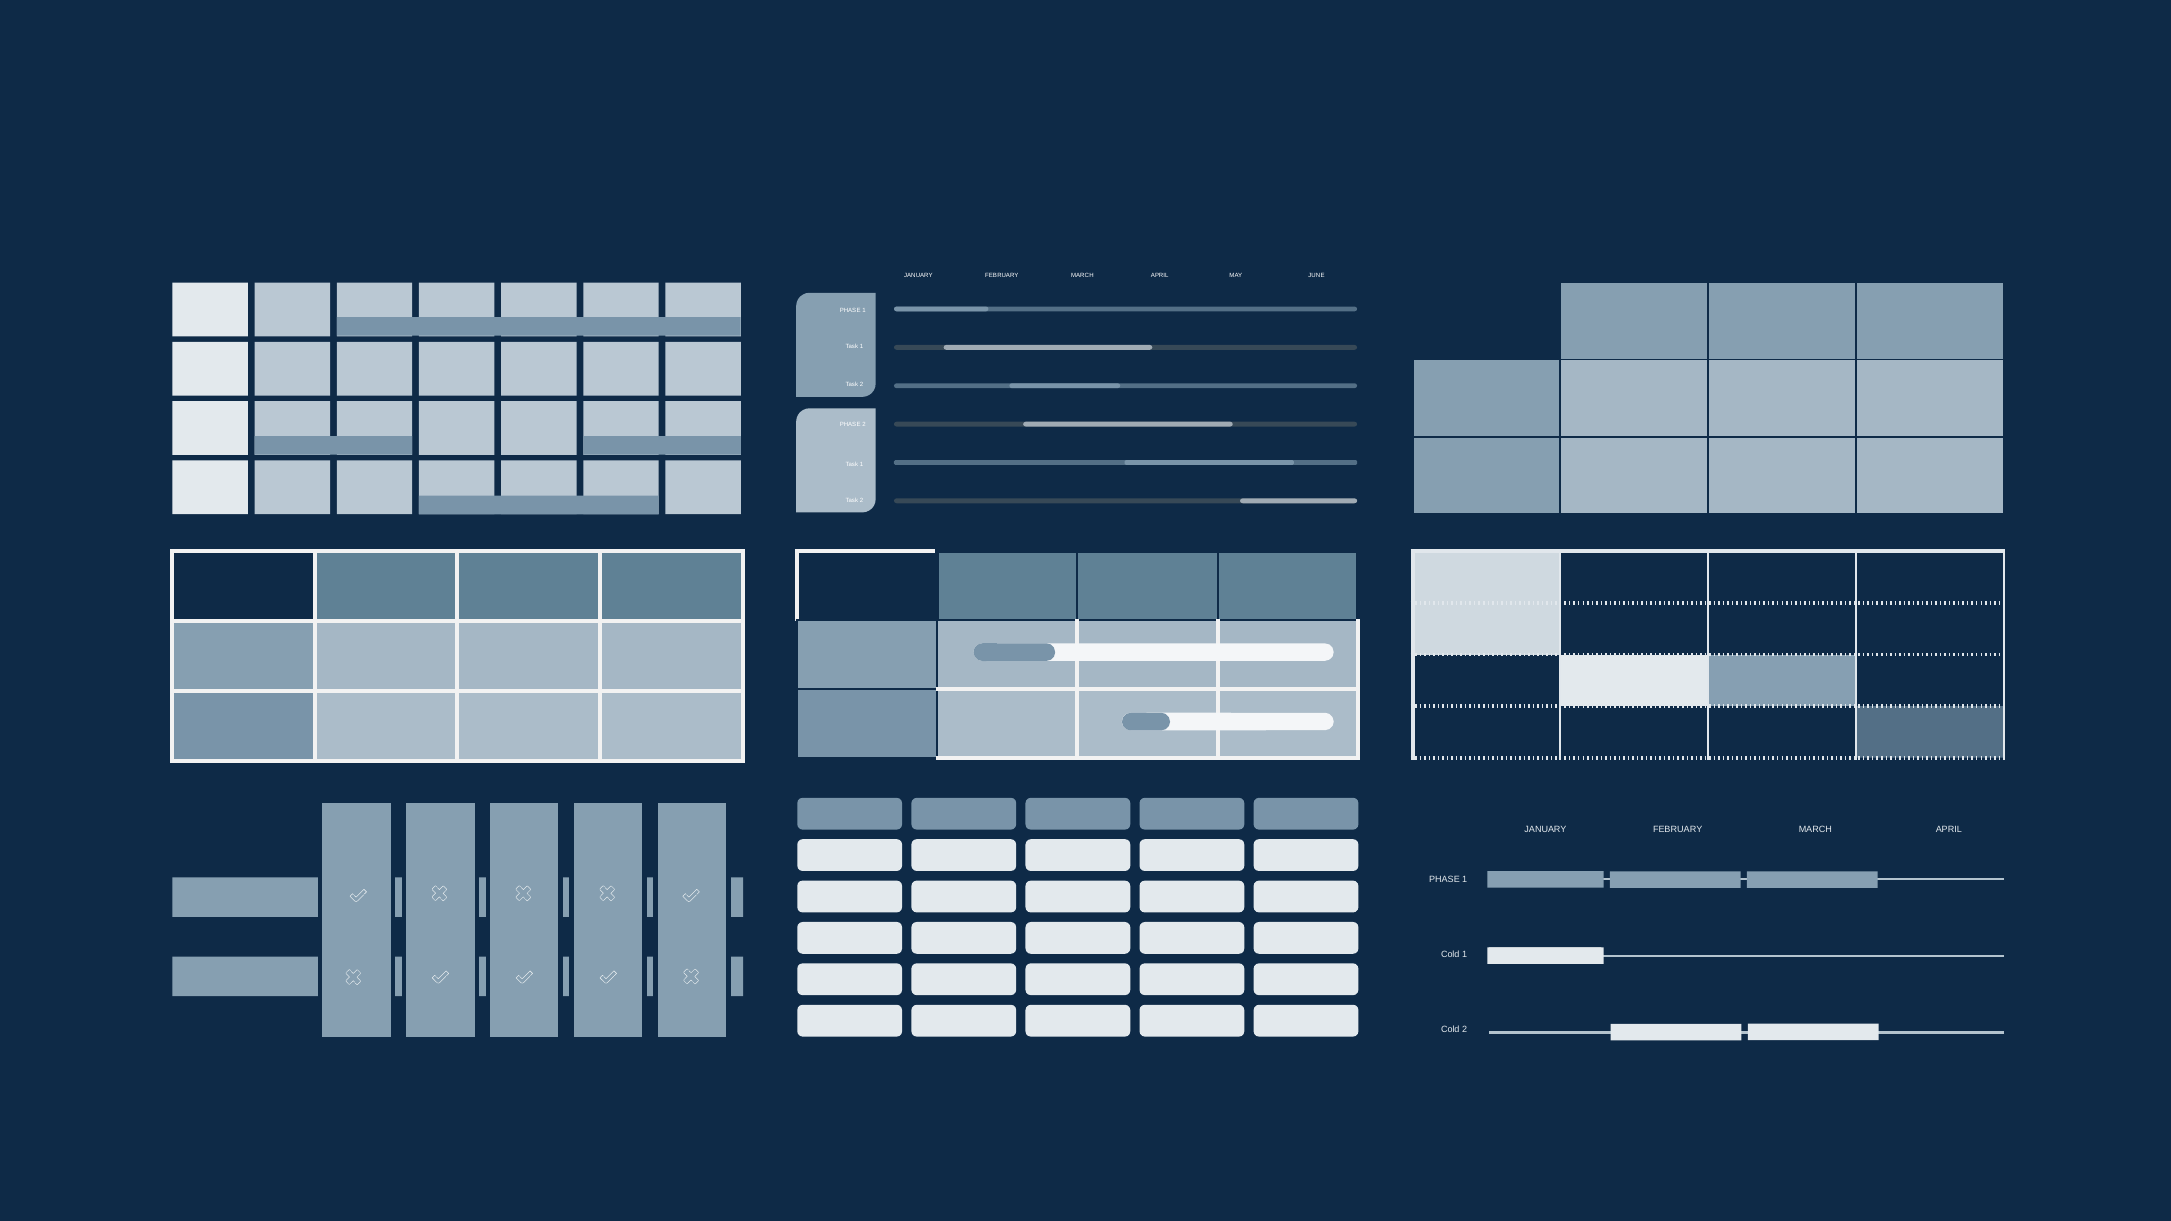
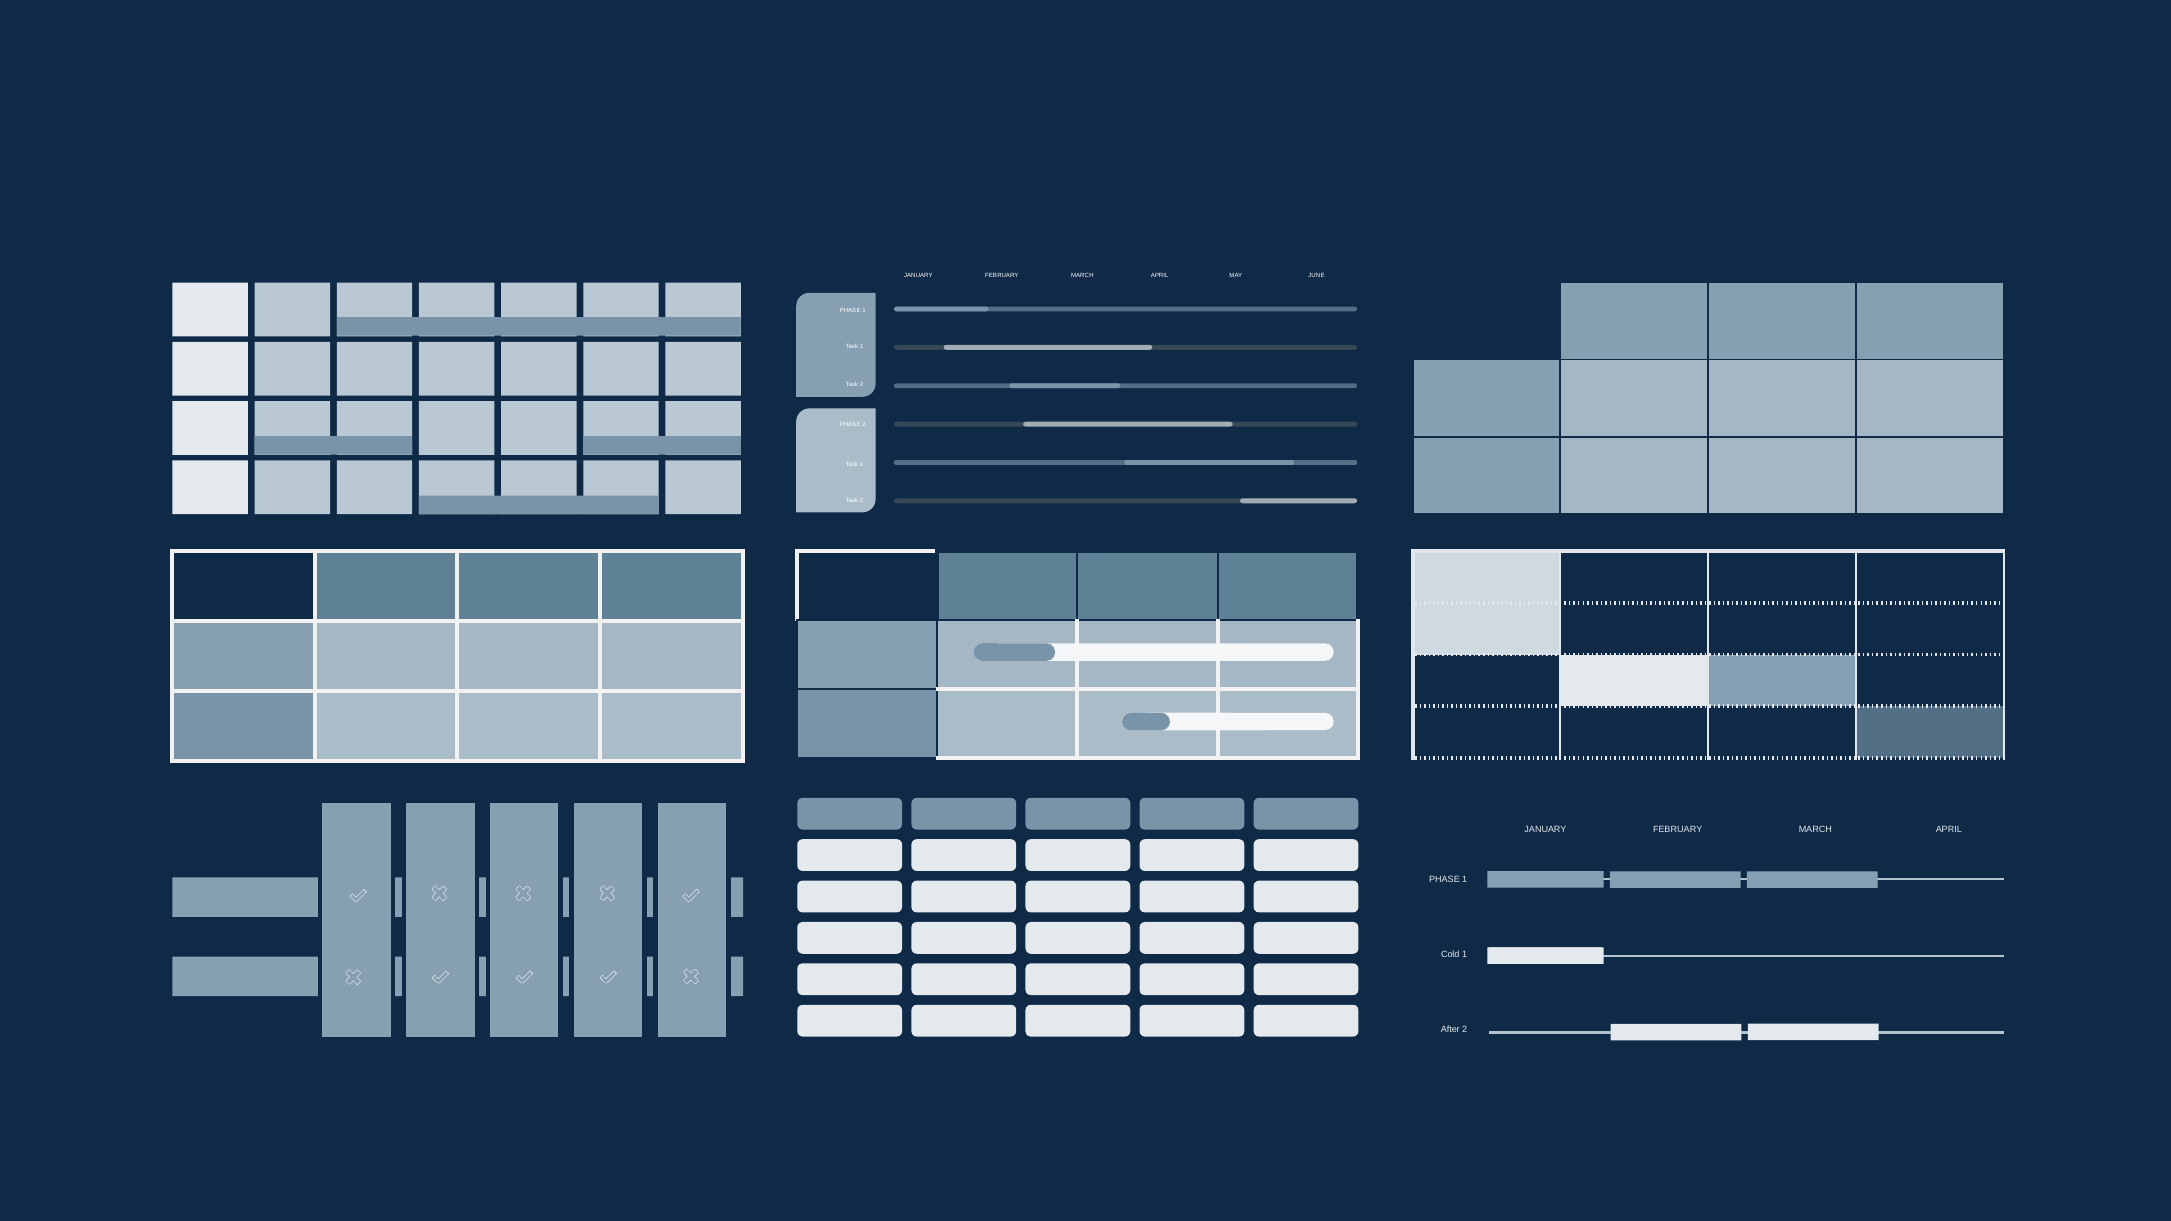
Cold at (1450, 1030): Cold -> After
